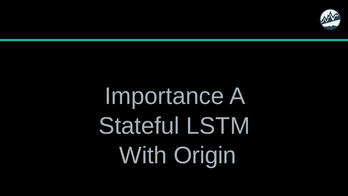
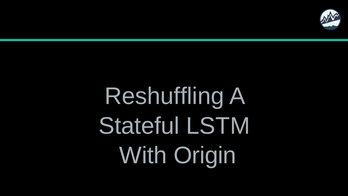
Importance: Importance -> Reshuffling
